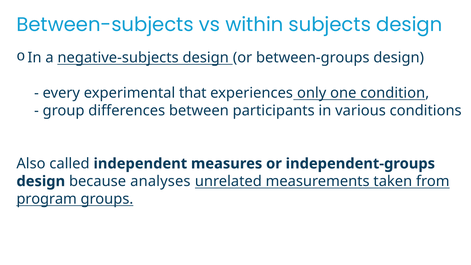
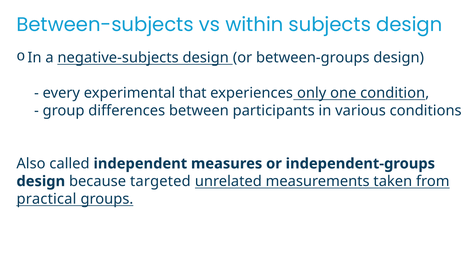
analyses: analyses -> targeted
program: program -> practical
